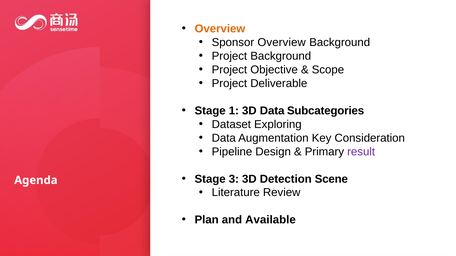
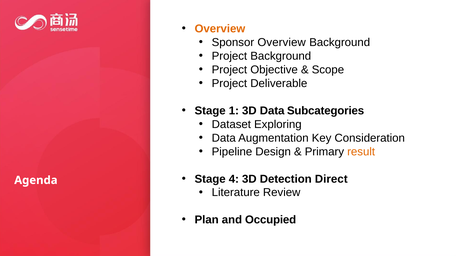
result colour: purple -> orange
3: 3 -> 4
Scene: Scene -> Direct
Available: Available -> Occupied
